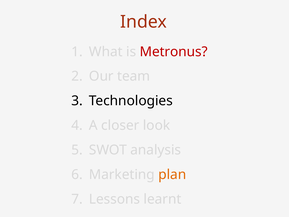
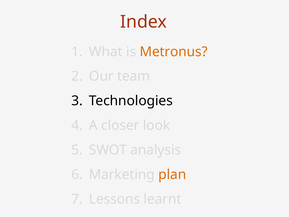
Metronus colour: red -> orange
